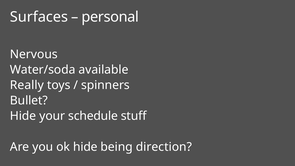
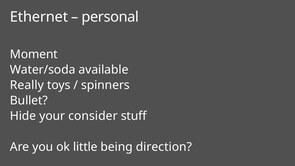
Surfaces: Surfaces -> Ethernet
Nervous: Nervous -> Moment
schedule: schedule -> consider
ok hide: hide -> little
